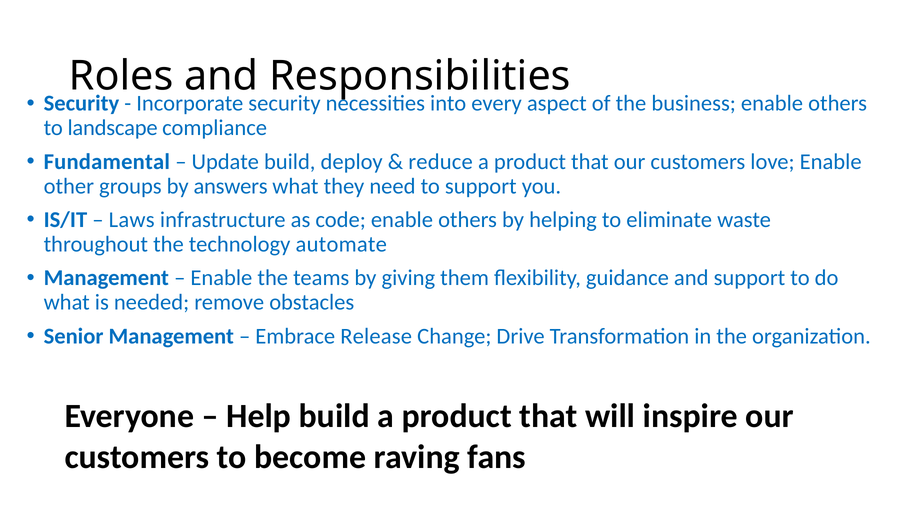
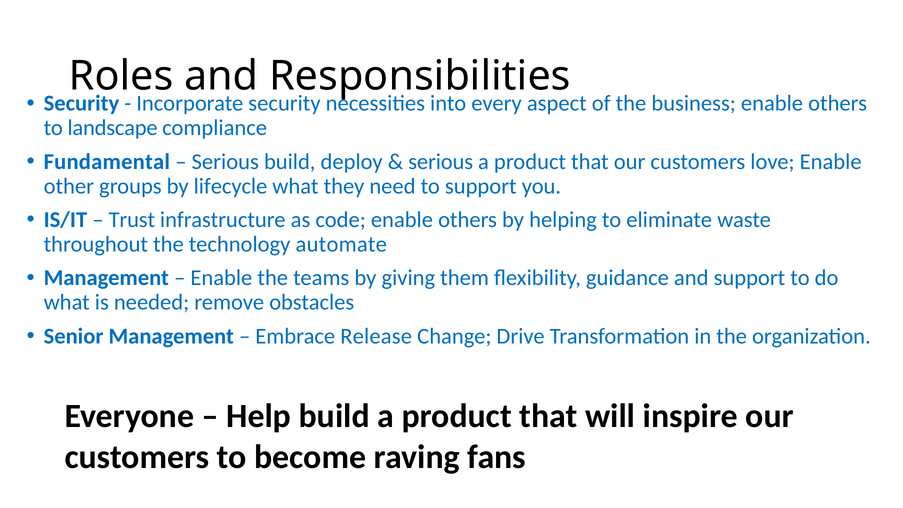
Update at (225, 162): Update -> Serious
reduce at (441, 162): reduce -> serious
answers: answers -> lifecycle
Laws: Laws -> Trust
